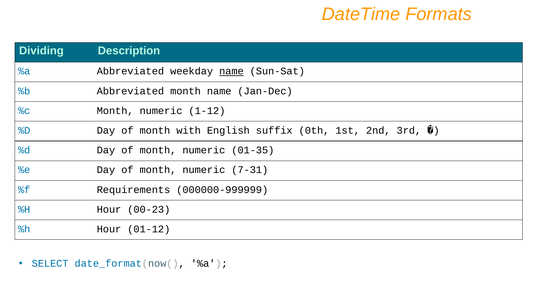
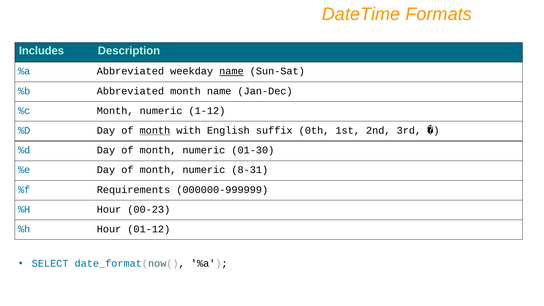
Dividing: Dividing -> Includes
month at (155, 130) underline: none -> present
01-35: 01-35 -> 01-30
7-31: 7-31 -> 8-31
